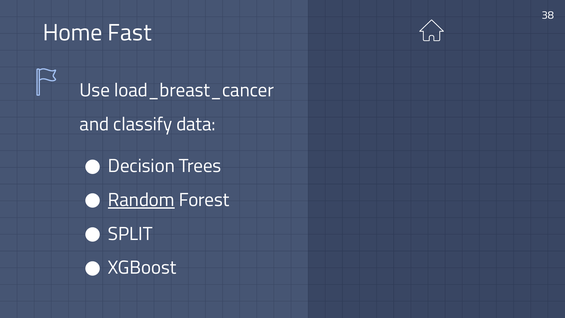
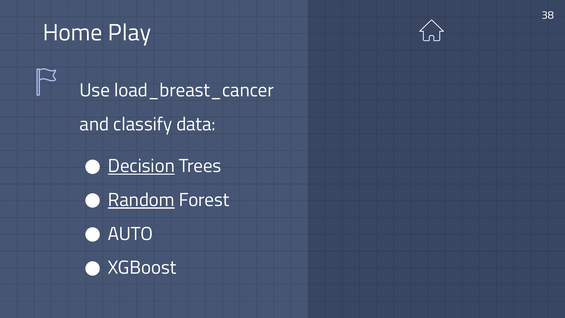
Fast: Fast -> Play
Decision underline: none -> present
SPLIT: SPLIT -> AUTO
